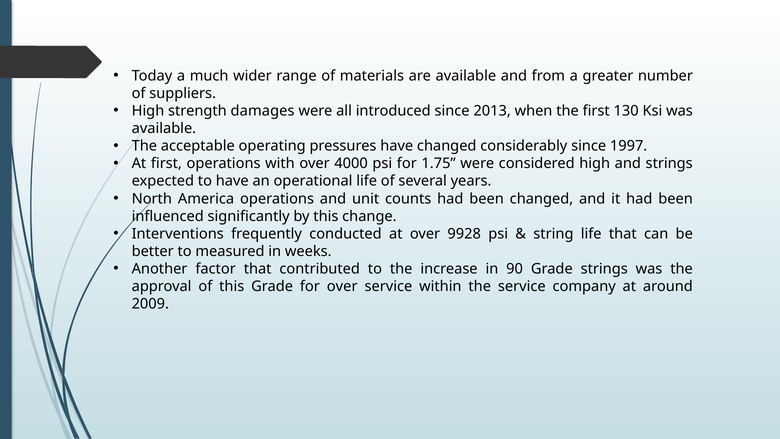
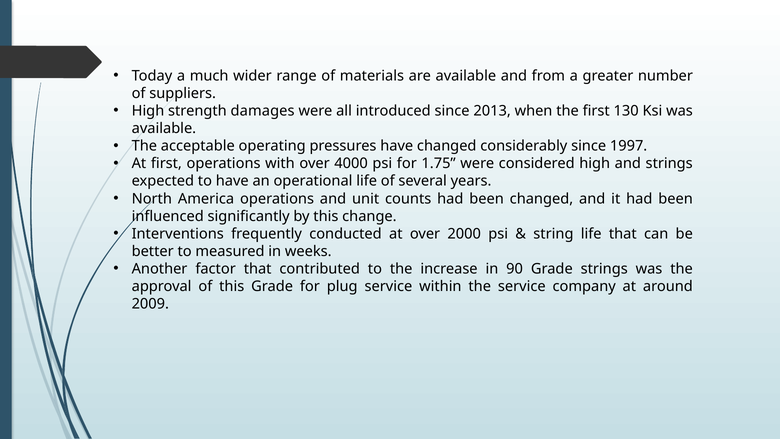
9928: 9928 -> 2000
for over: over -> plug
